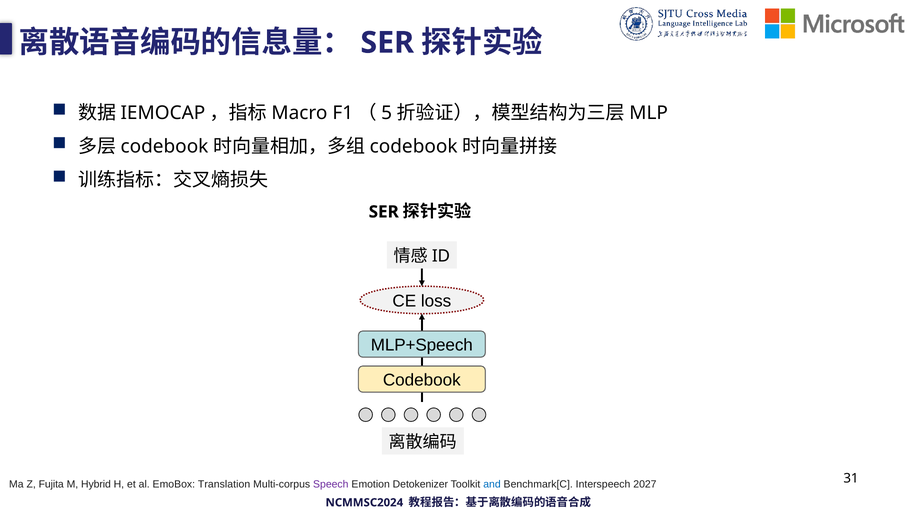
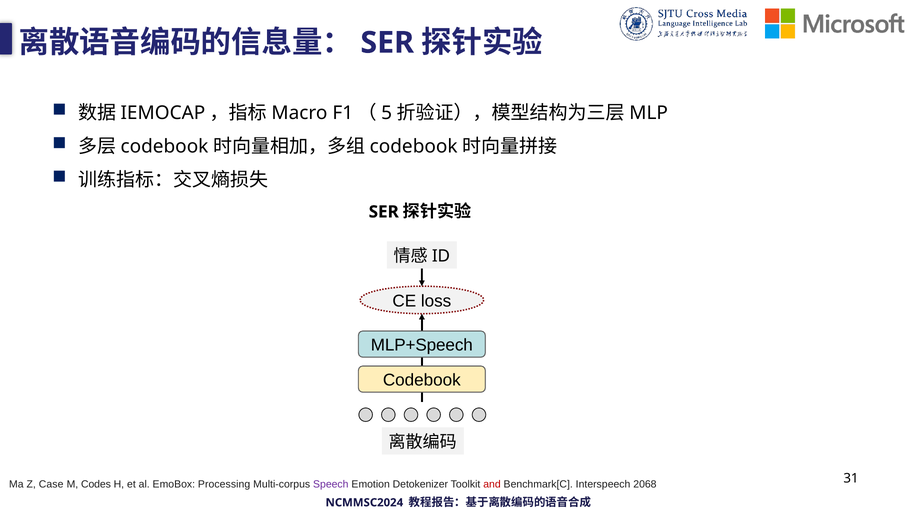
Fujita: Fujita -> Case
Hybrid: Hybrid -> Codes
Translation: Translation -> Processing
and colour: blue -> red
2027: 2027 -> 2068
